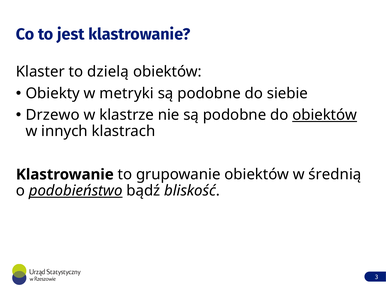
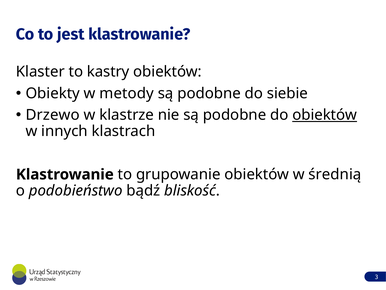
dzielą: dzielą -> kastry
metryki: metryki -> metody
podobieństwo underline: present -> none
